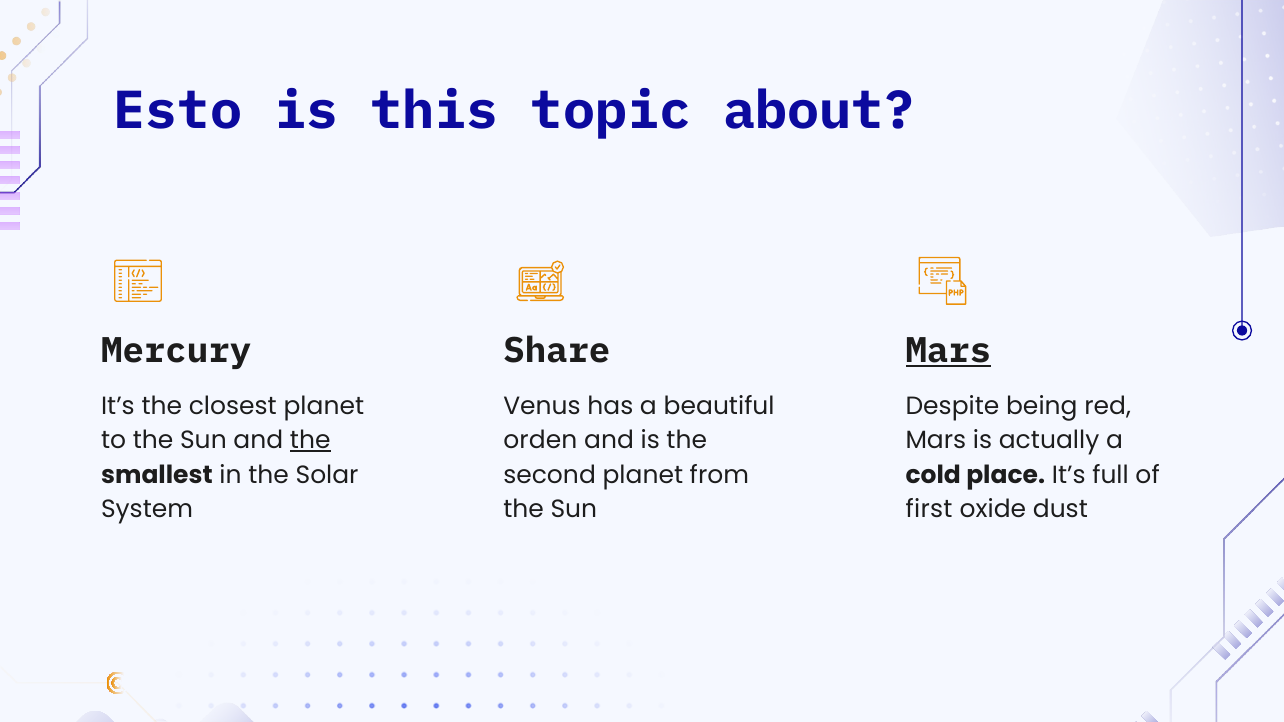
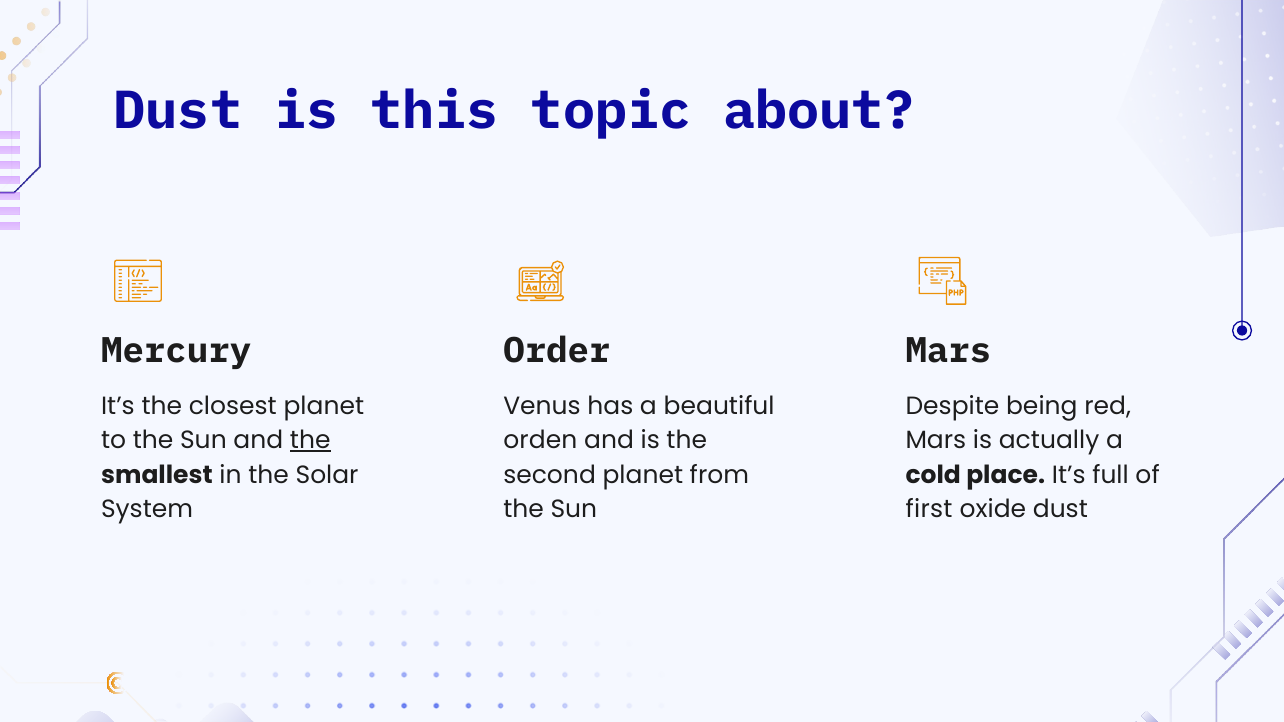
Esto at (178, 111): Esto -> Dust
Share: Share -> Order
Mars at (948, 351) underline: present -> none
